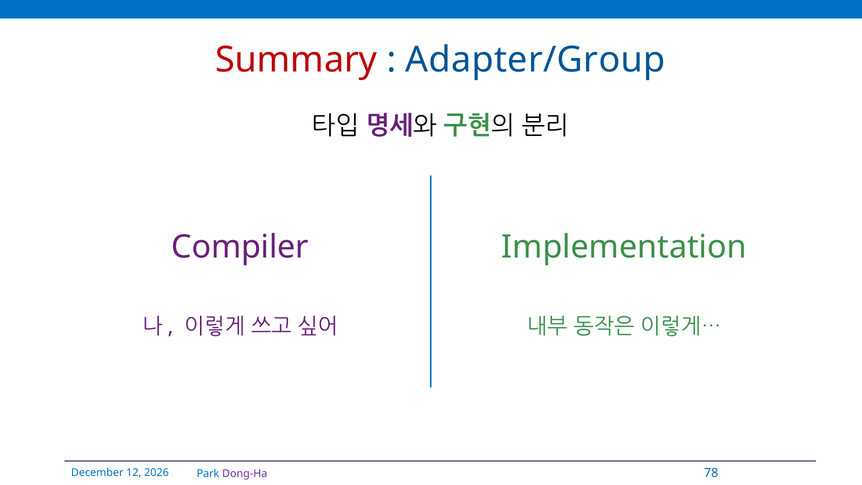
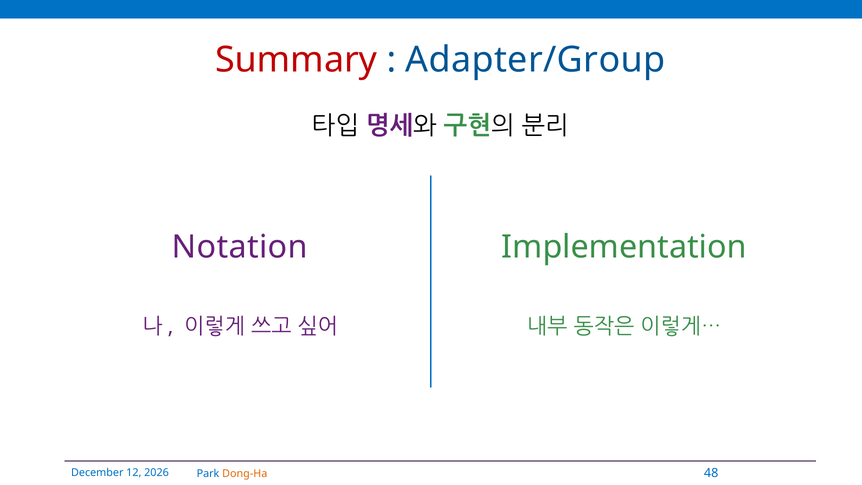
Compiler: Compiler -> Notation
78: 78 -> 48
Dong-Ha colour: purple -> orange
